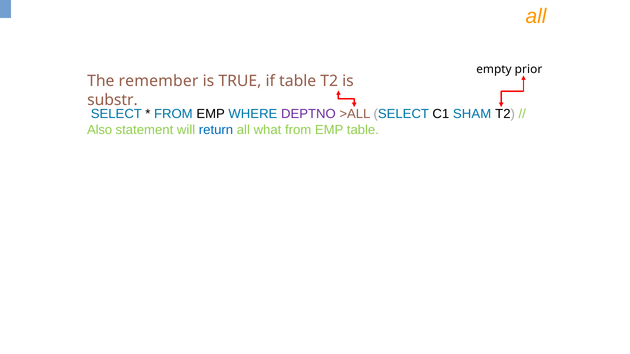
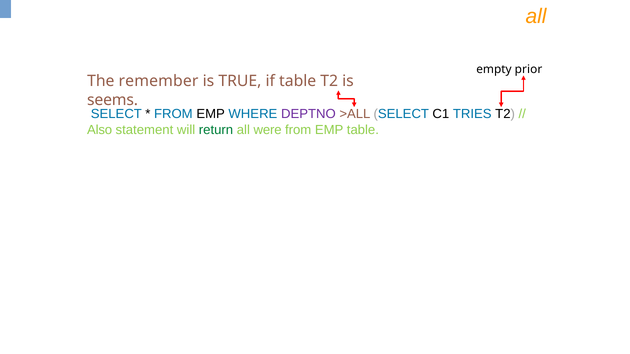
substr: substr -> seems
SHAM: SHAM -> TRIES
return colour: blue -> green
what: what -> were
